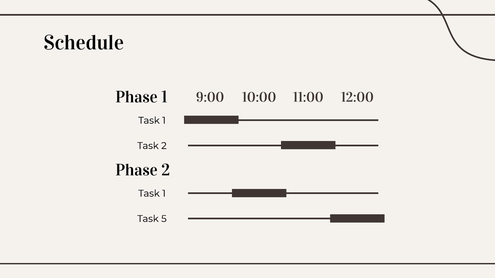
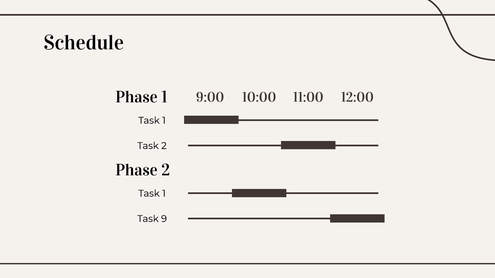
5: 5 -> 9
